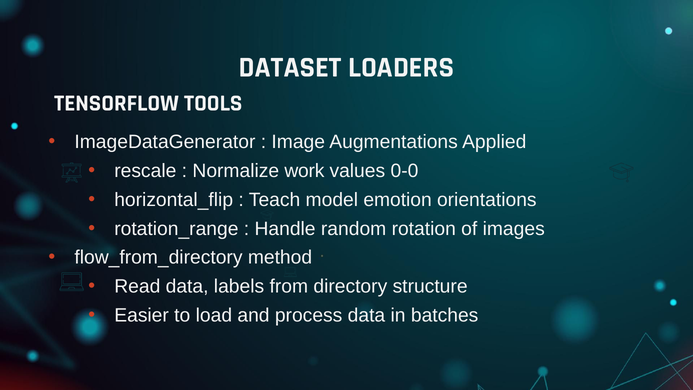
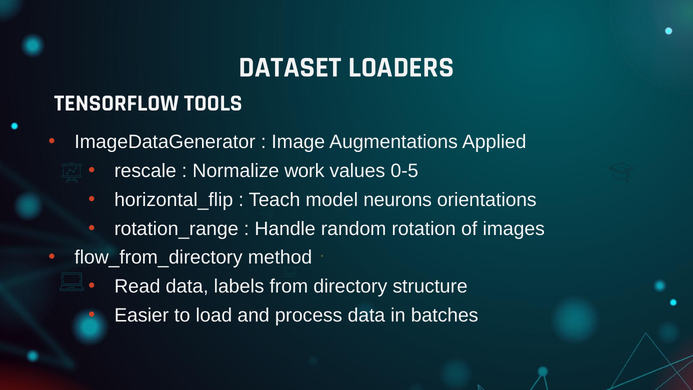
0-0: 0-0 -> 0-5
emotion: emotion -> neurons
